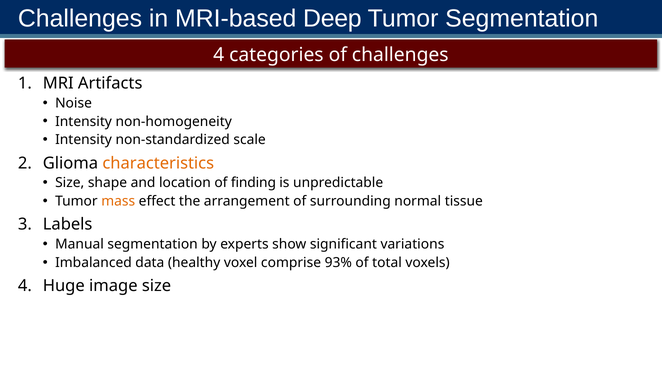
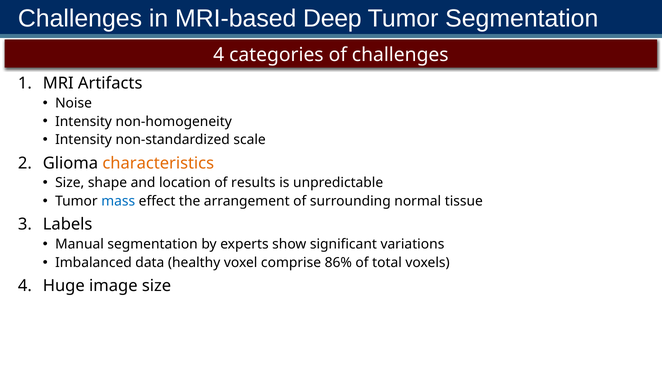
finding: finding -> results
mass colour: orange -> blue
93%: 93% -> 86%
